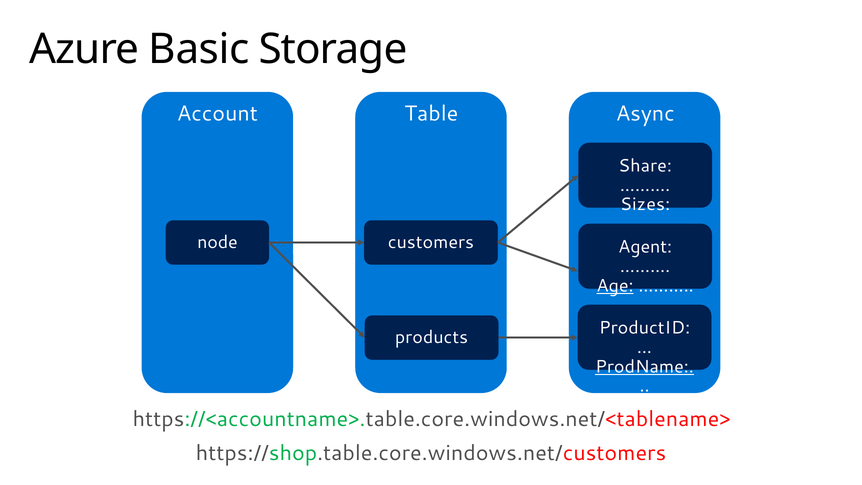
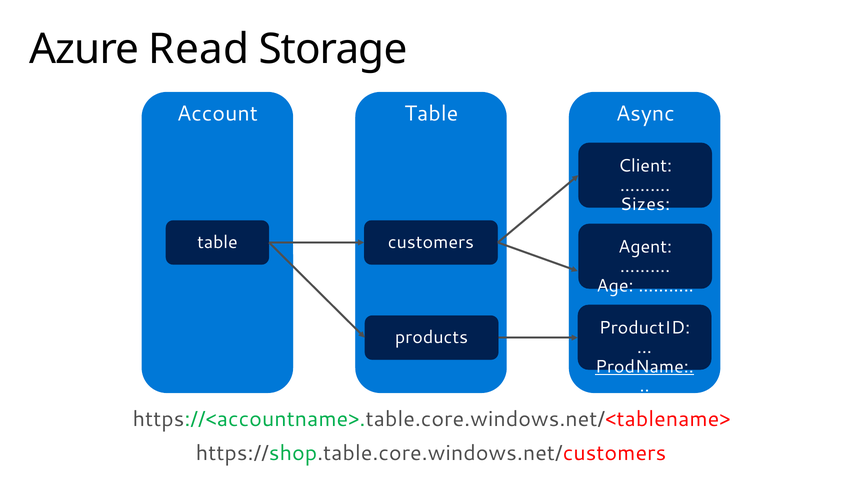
Basic: Basic -> Read
Share: Share -> Client
node at (217, 242): node -> table
Age underline: present -> none
